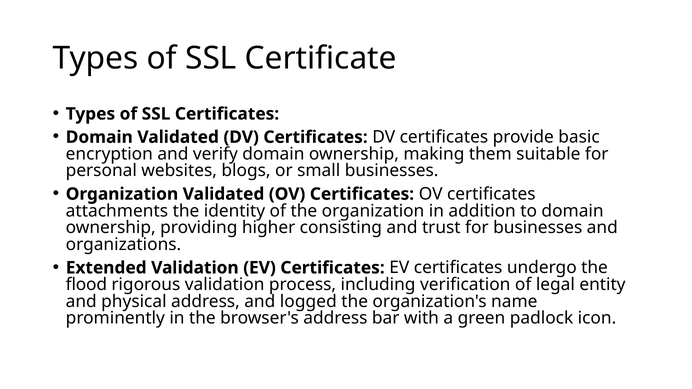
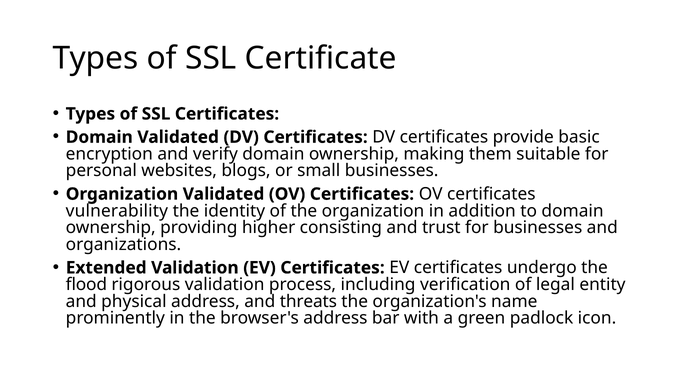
attachments: attachments -> vulnerability
logged: logged -> threats
